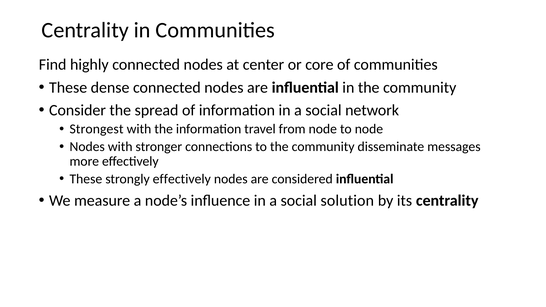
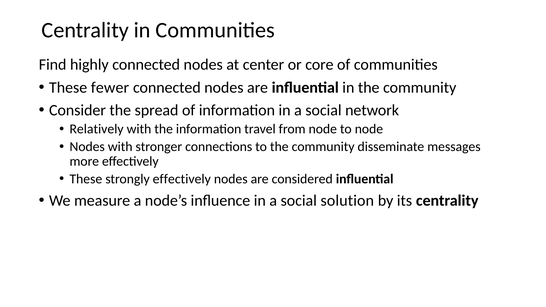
dense: dense -> fewer
Strongest: Strongest -> Relatively
